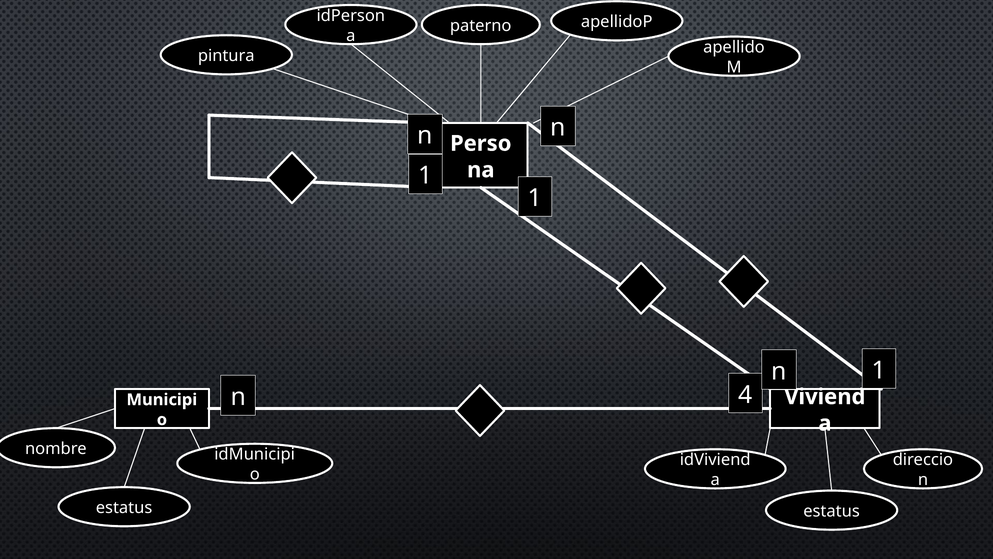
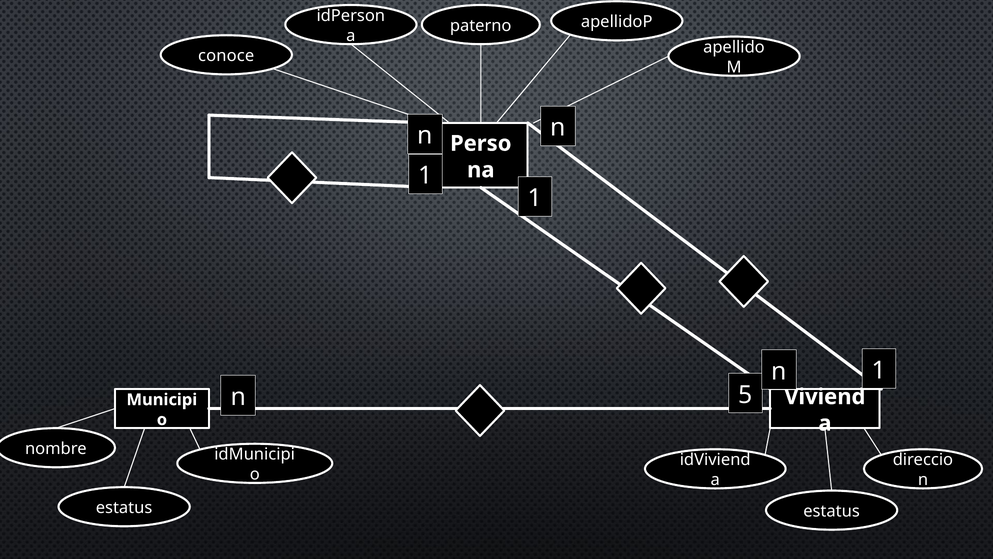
pintura: pintura -> conoce
4: 4 -> 5
